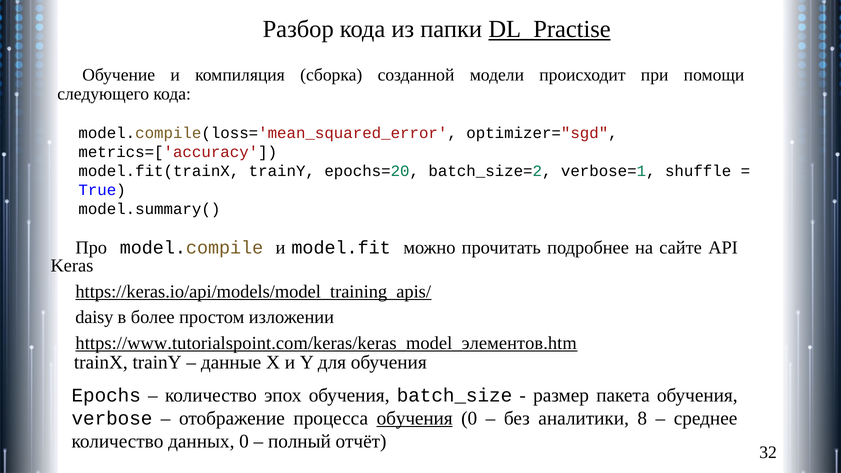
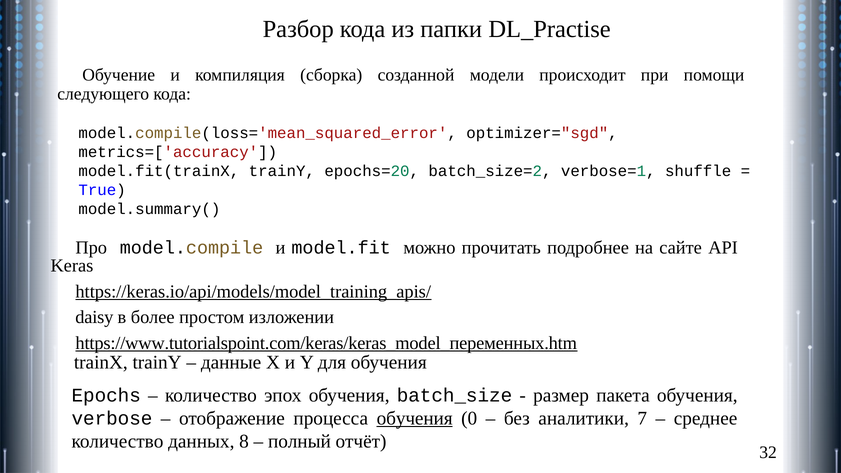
DL_Practise underline: present -> none
https://www.tutorialspoint.com/keras/keras_model_элементов.htm: https://www.tutorialspoint.com/keras/keras_model_элементов.htm -> https://www.tutorialspoint.com/keras/keras_model_переменных.htm
8: 8 -> 7
данных 0: 0 -> 8
